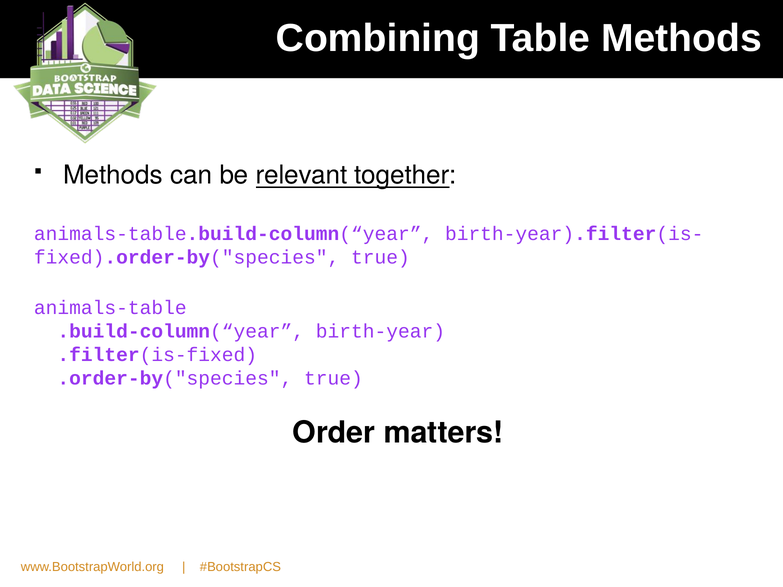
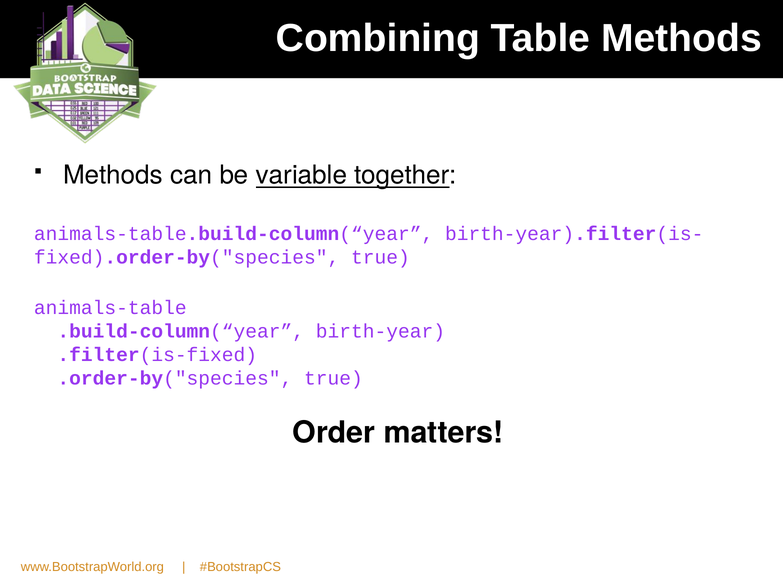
relevant: relevant -> variable
